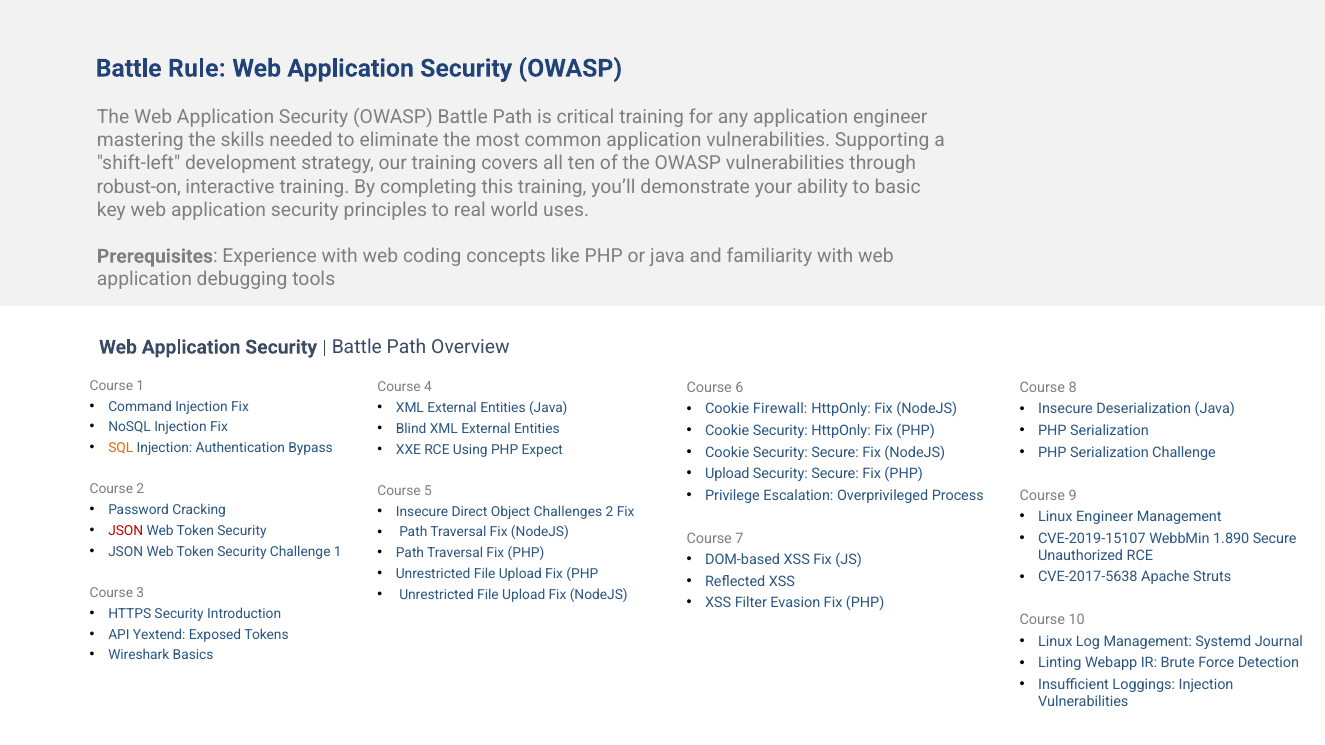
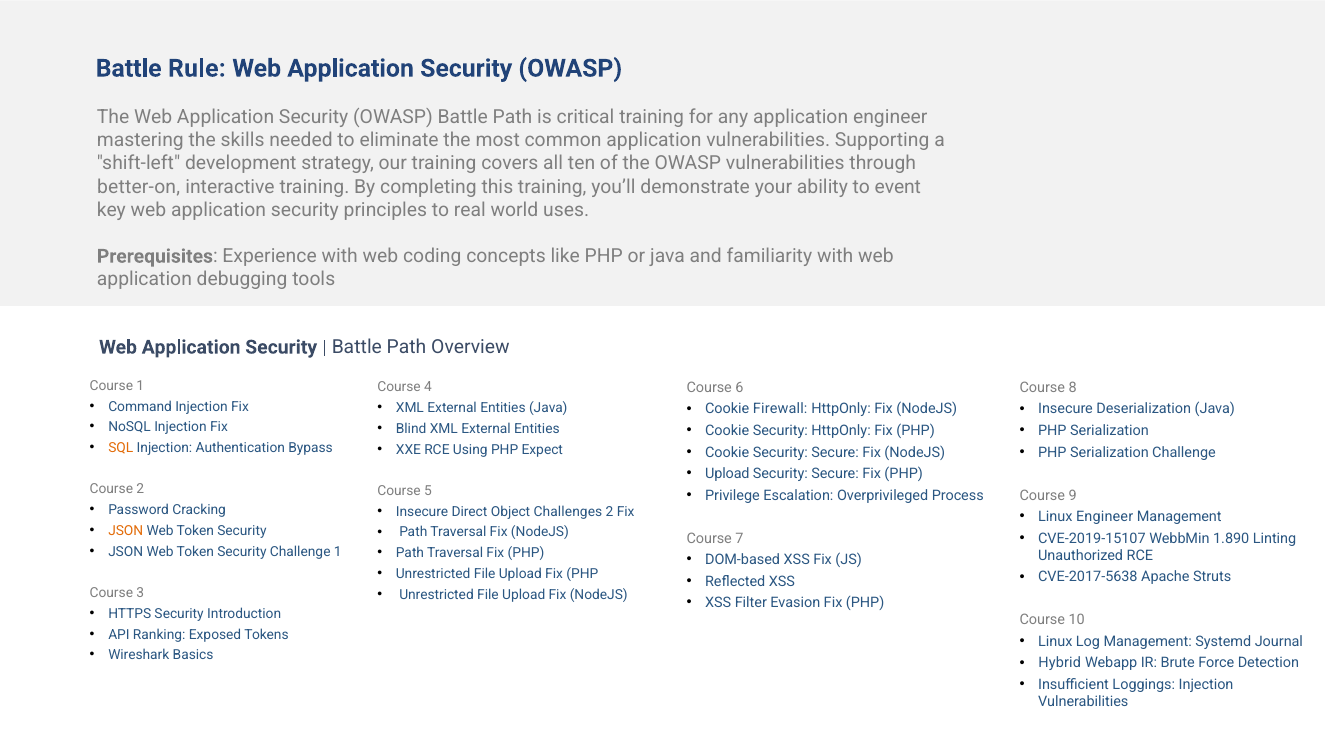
robust-on: robust-on -> better-on
basic: basic -> event
JSON at (126, 531) colour: red -> orange
1.890 Secure: Secure -> Linting
Yextend: Yextend -> Ranking
Linting: Linting -> Hybrid
